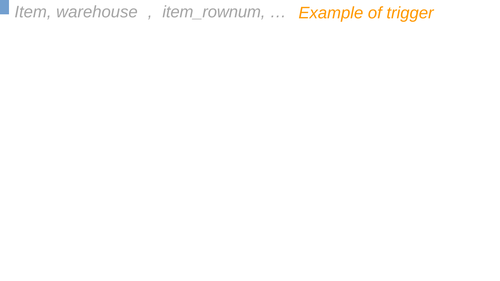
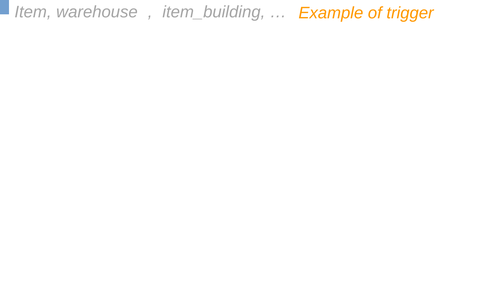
item_rownum: item_rownum -> item_building
